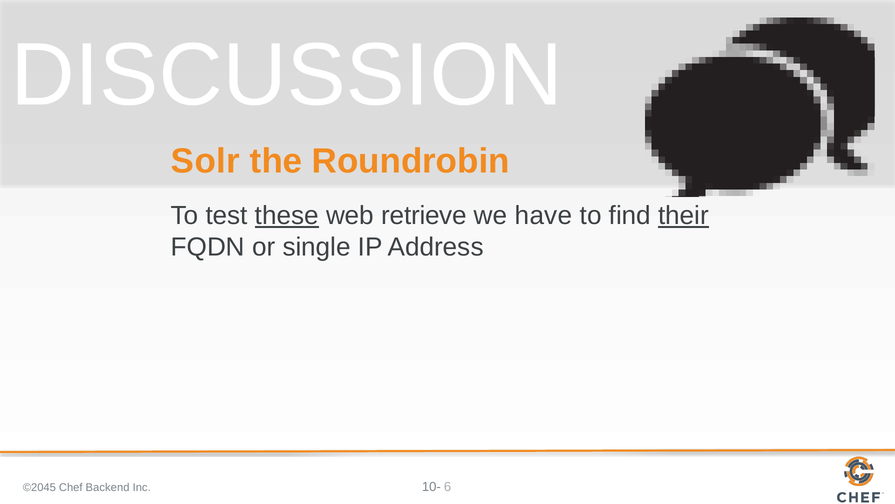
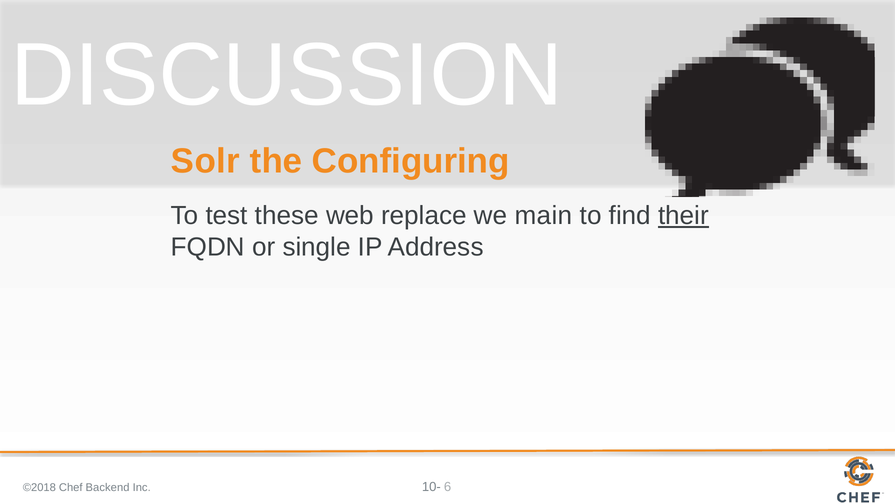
Roundrobin: Roundrobin -> Configuring
these underline: present -> none
retrieve: retrieve -> replace
have: have -> main
©2045: ©2045 -> ©2018
